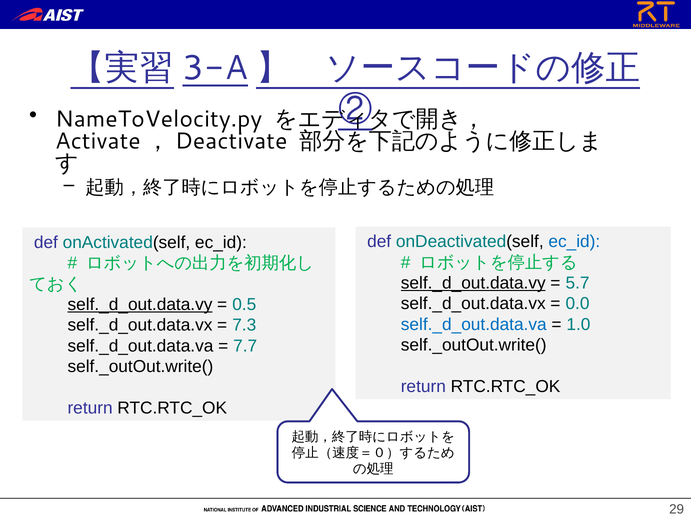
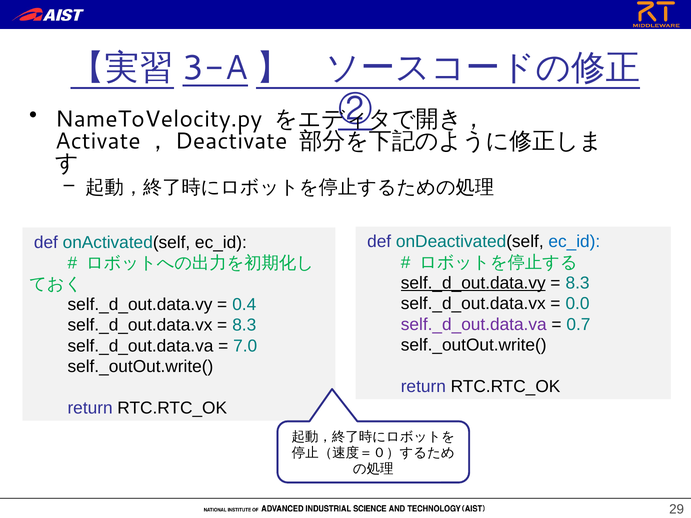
5.7 at (578, 283): 5.7 -> 8.3
self._d_out.data.vy at (140, 305) underline: present -> none
0.5: 0.5 -> 0.4
self._d_out.data.va at (474, 325) colour: blue -> purple
1.0: 1.0 -> 0.7
7.3 at (244, 325): 7.3 -> 8.3
7.7: 7.7 -> 7.0
